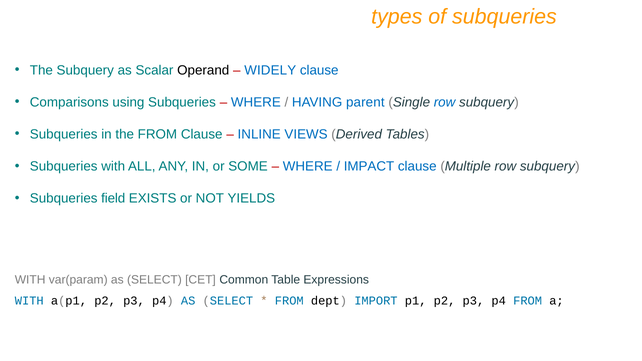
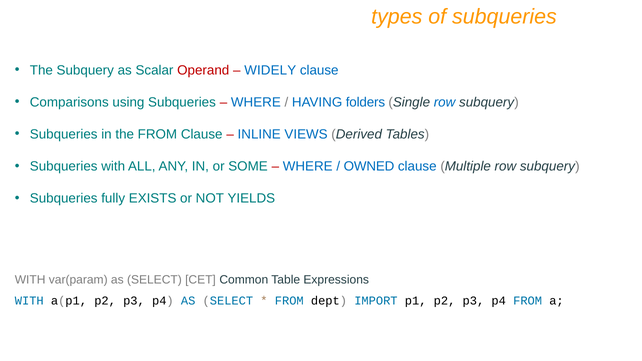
Operand colour: black -> red
parent: parent -> folders
IMPACT: IMPACT -> OWNED
field: field -> fully
